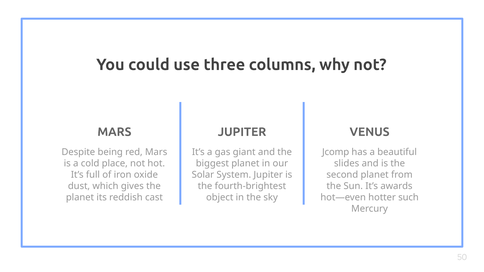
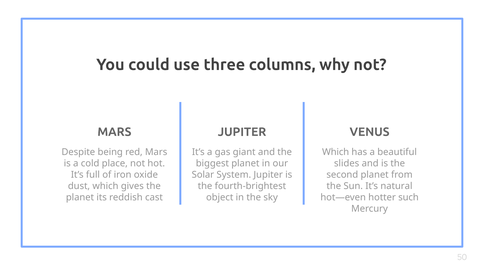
Jcomp at (336, 152): Jcomp -> Which
awards: awards -> natural
